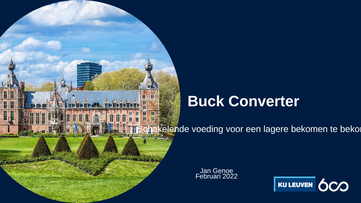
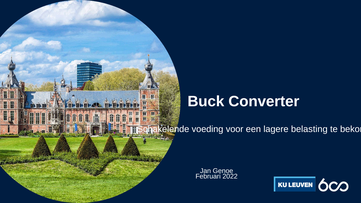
lagere bekomen: bekomen -> belasting
